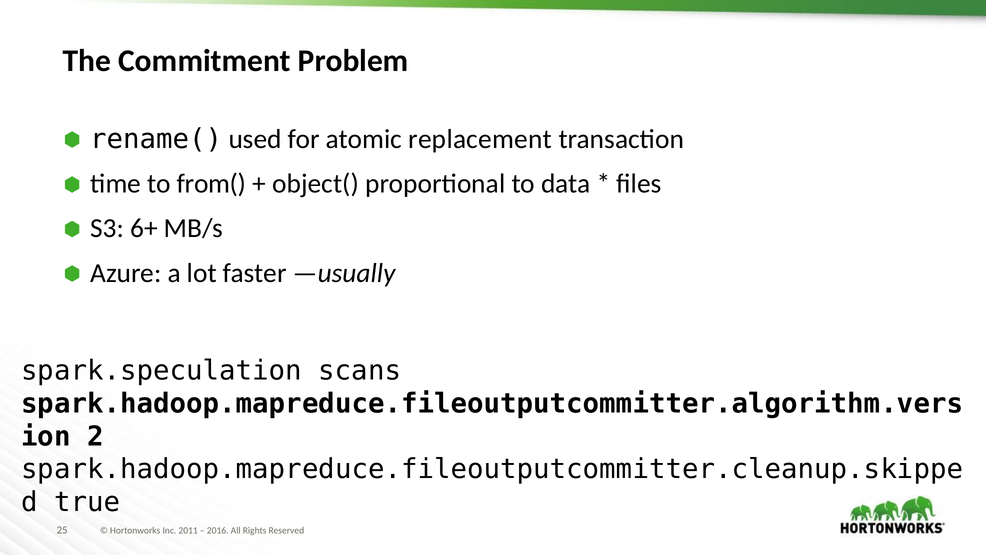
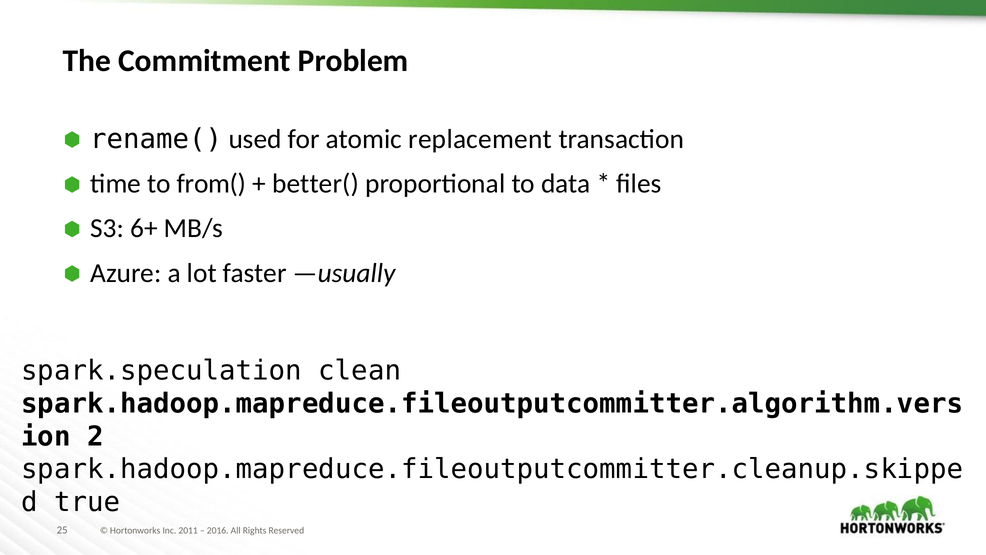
object(: object( -> better(
scans: scans -> clean
